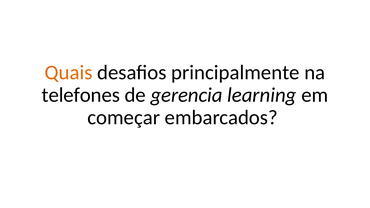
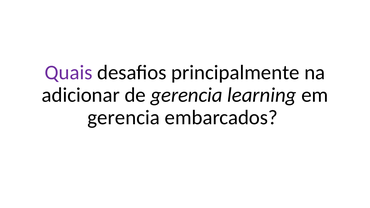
Quais colour: orange -> purple
telefones: telefones -> adicionar
começar at (124, 118): começar -> gerencia
